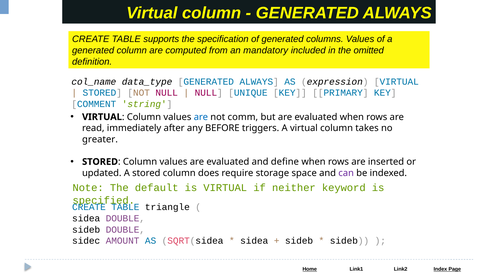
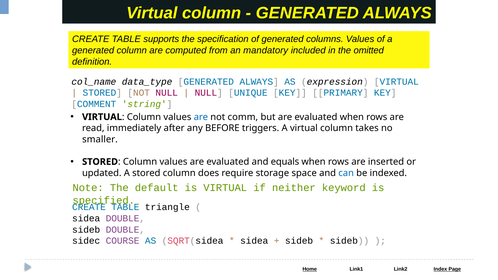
greater: greater -> smaller
define: define -> equals
can colour: purple -> blue
AMOUNT: AMOUNT -> COURSE
